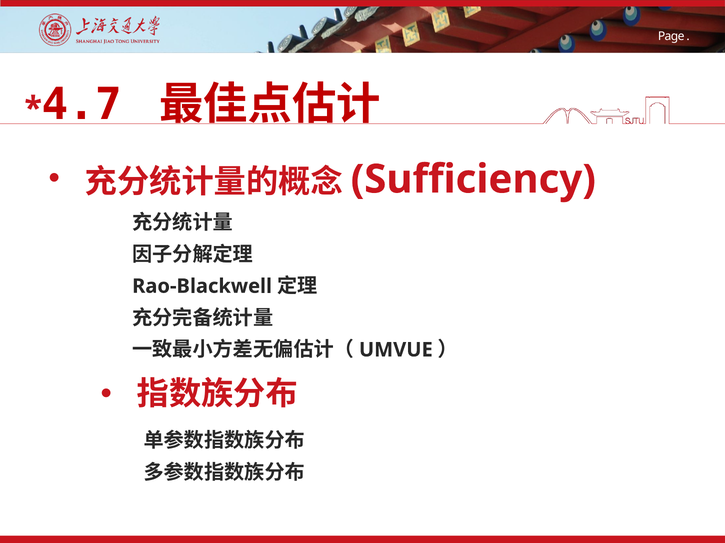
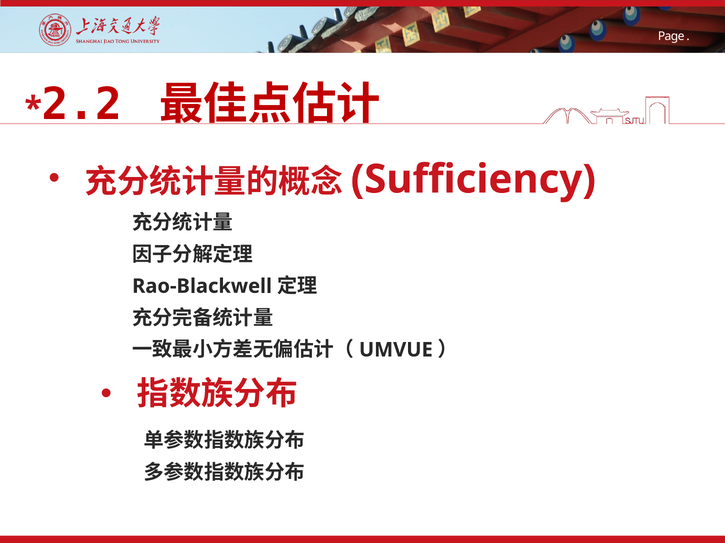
4.7: 4.7 -> 2.2
